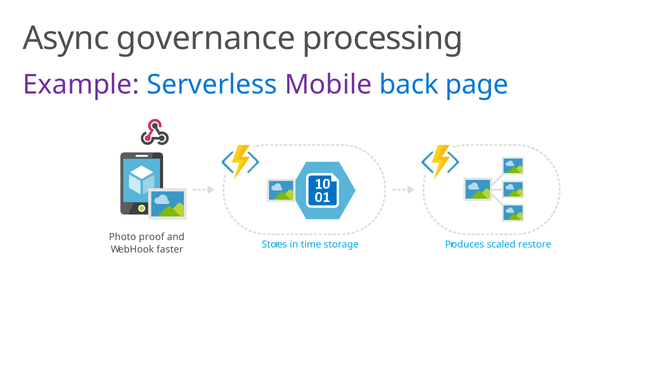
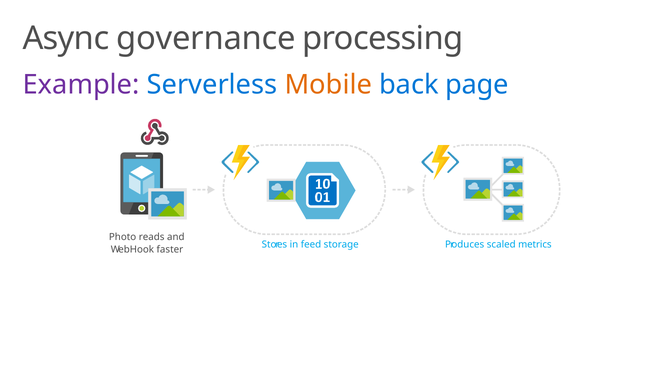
Mobile colour: purple -> orange
proof: proof -> reads
time: time -> feed
restore: restore -> metrics
